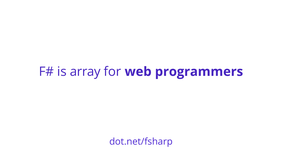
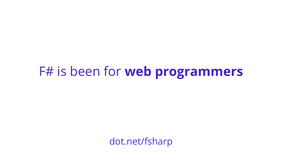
array: array -> been
